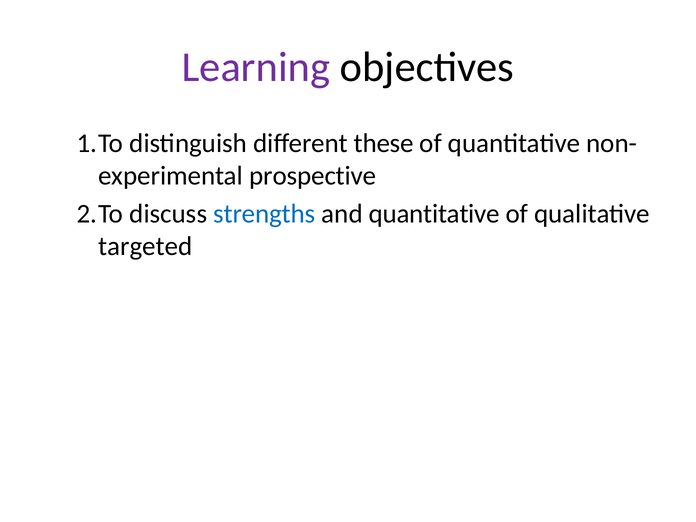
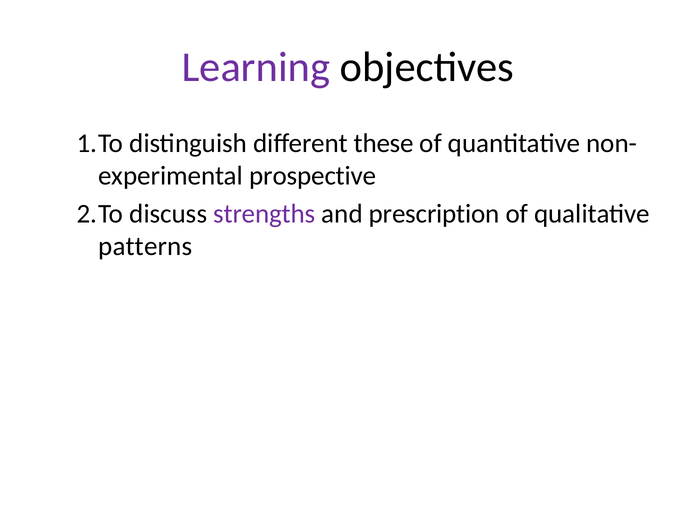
strengths colour: blue -> purple
and quantitative: quantitative -> prescription
targeted: targeted -> patterns
